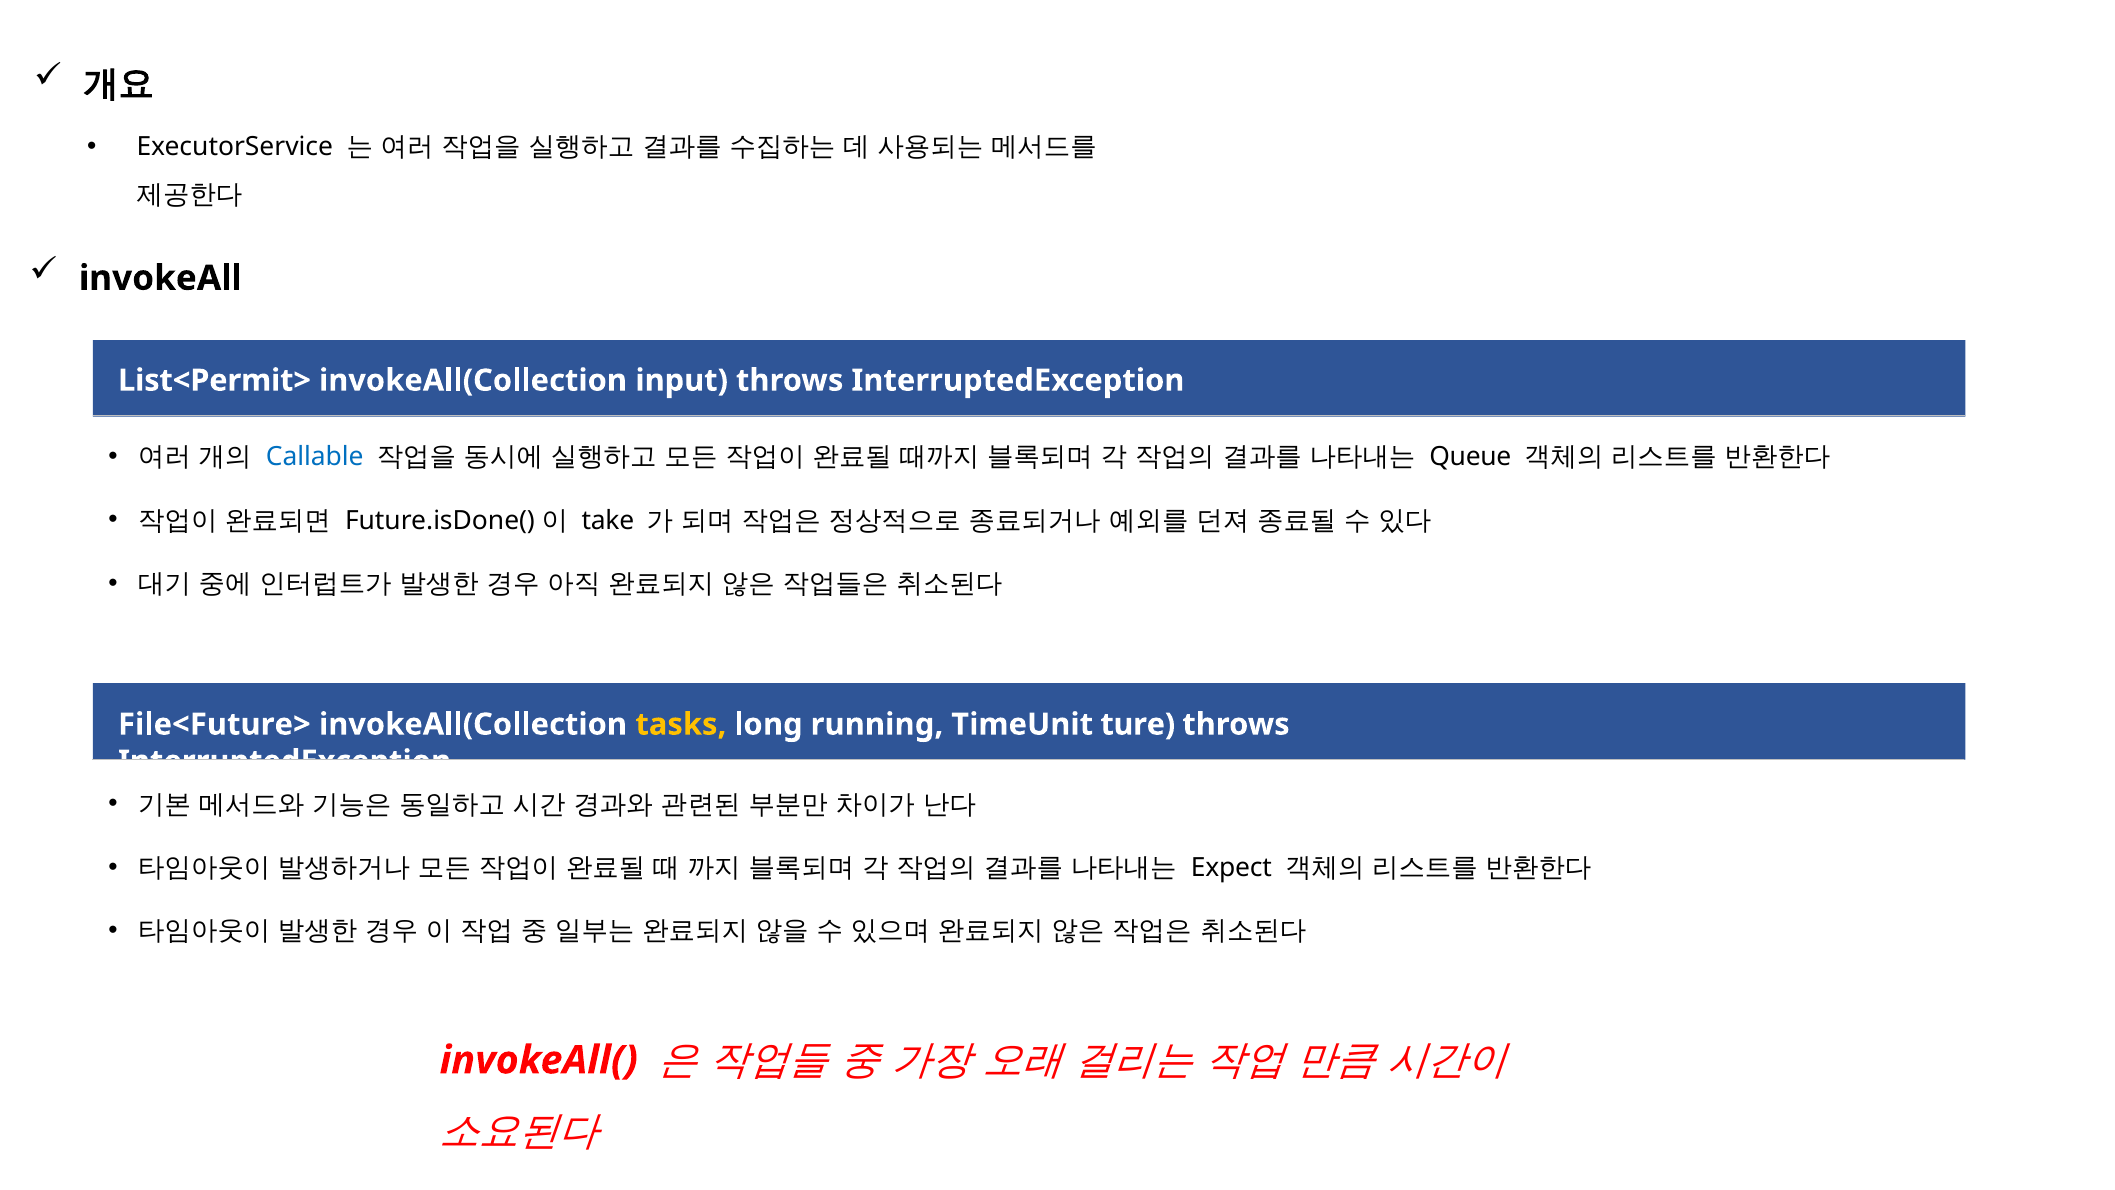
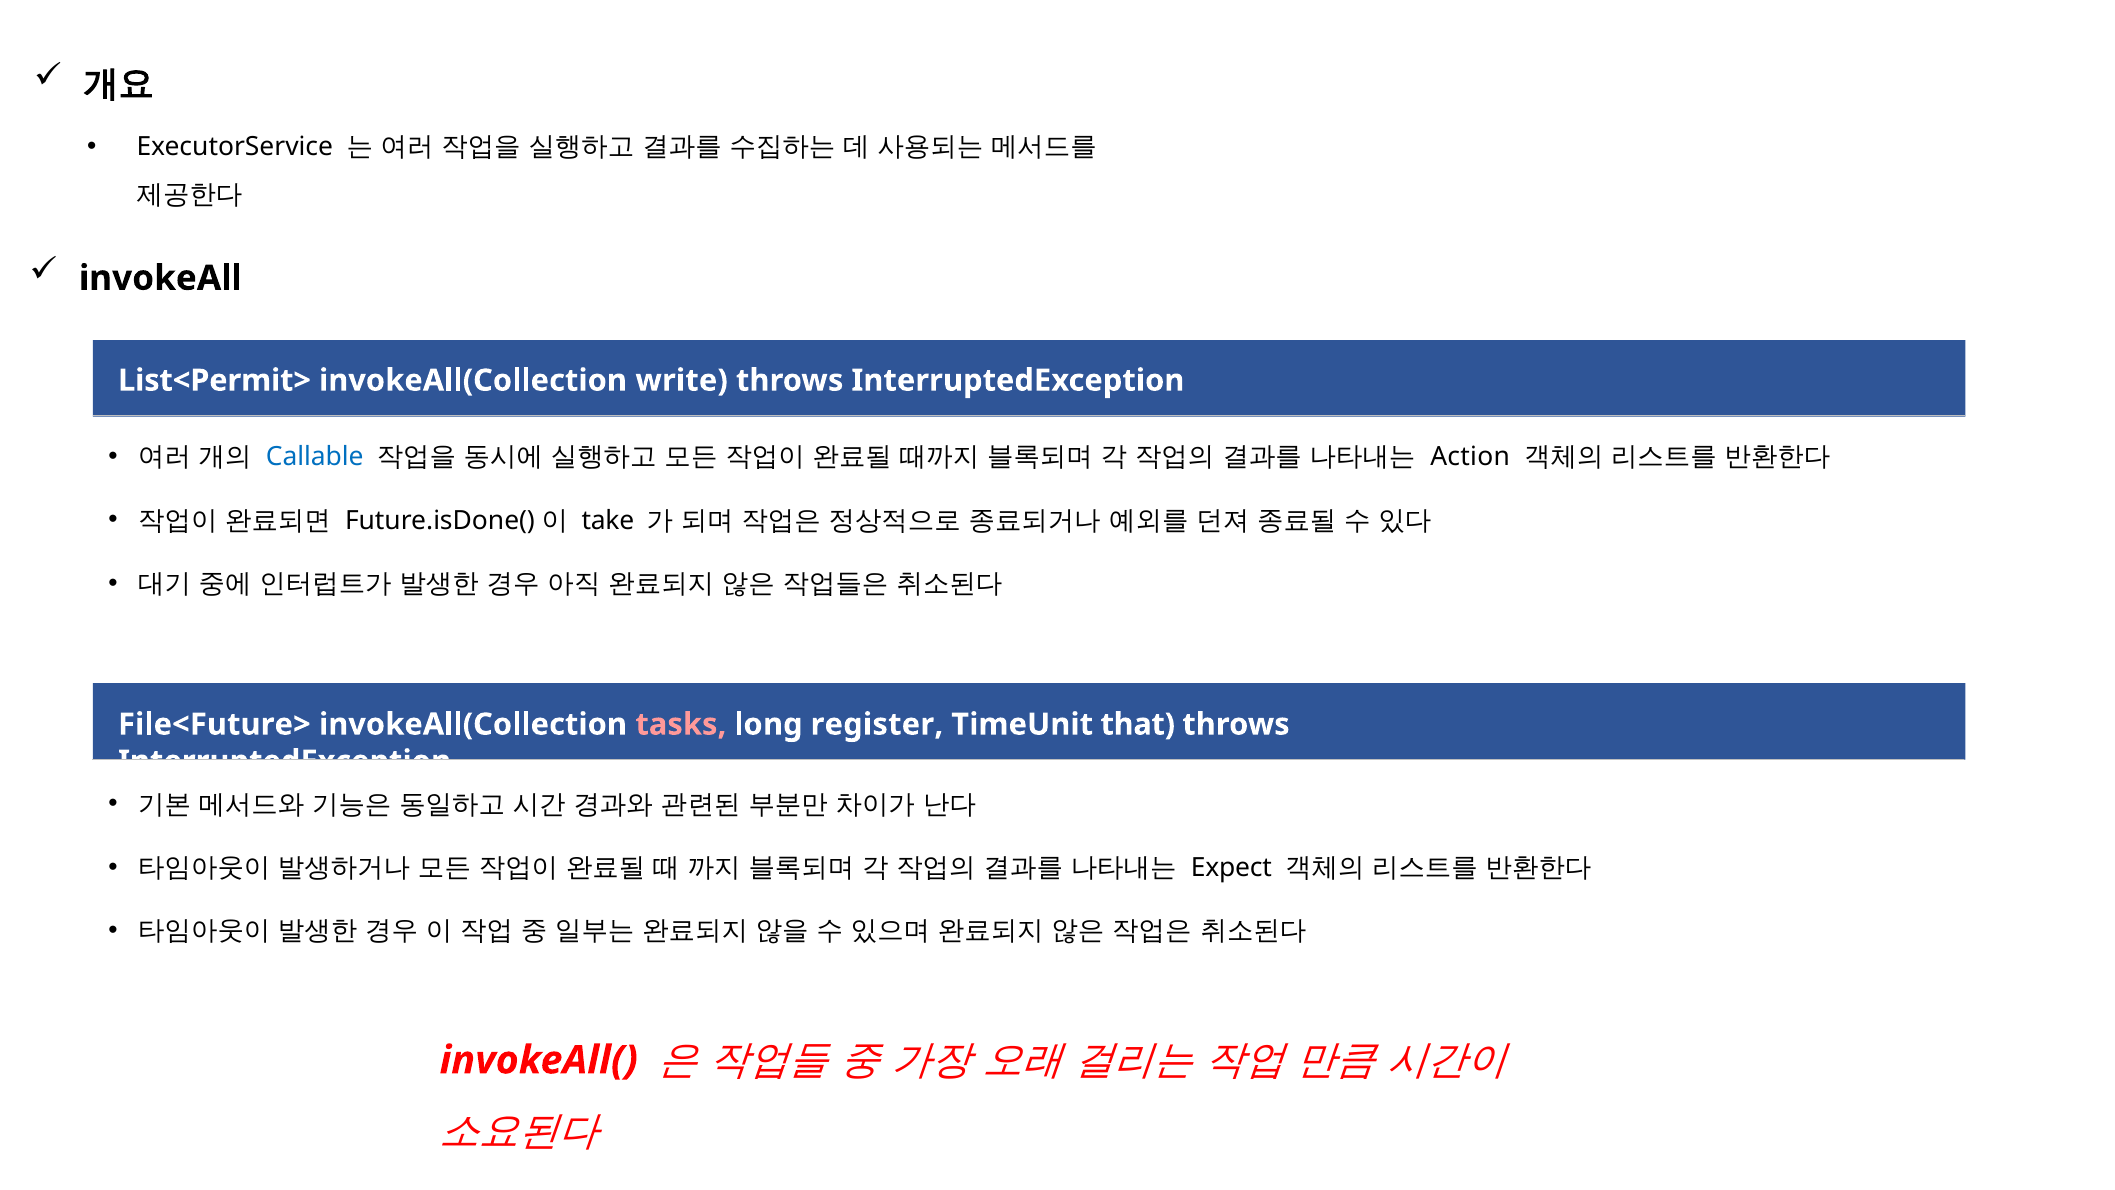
input: input -> write
Queue: Queue -> Action
tasks colour: yellow -> pink
running: running -> register
ture: ture -> that
